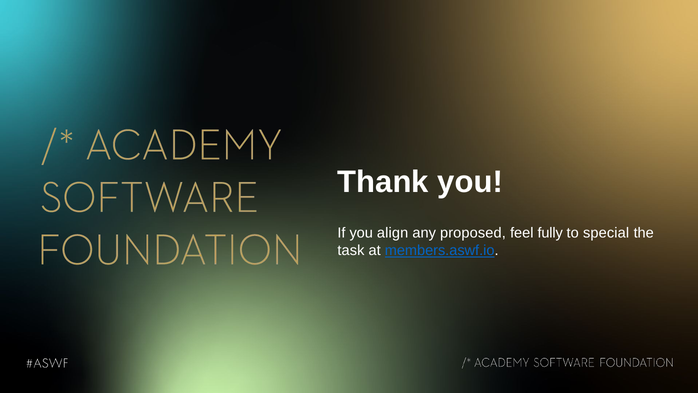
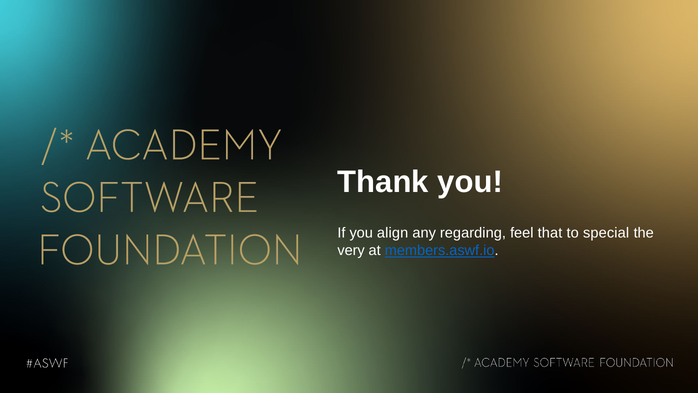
proposed: proposed -> regarding
fully: fully -> that
task: task -> very
